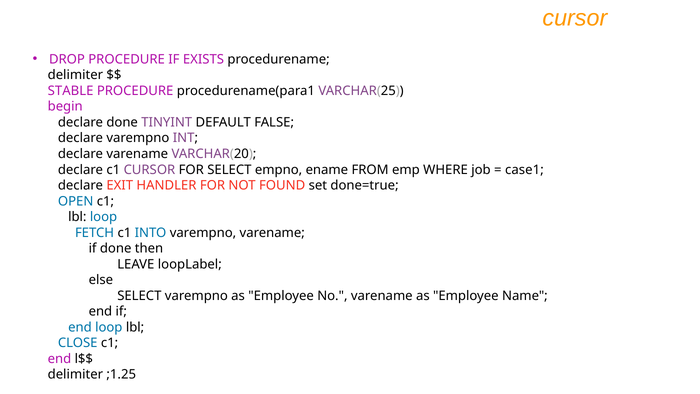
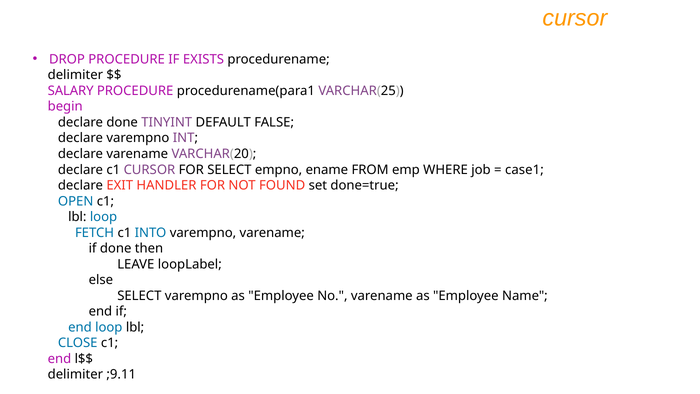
STABLE: STABLE -> SALARY
;1.25: ;1.25 -> ;9.11
